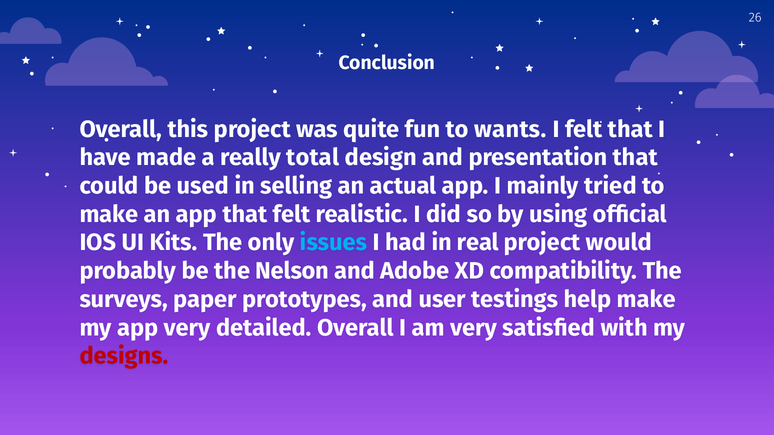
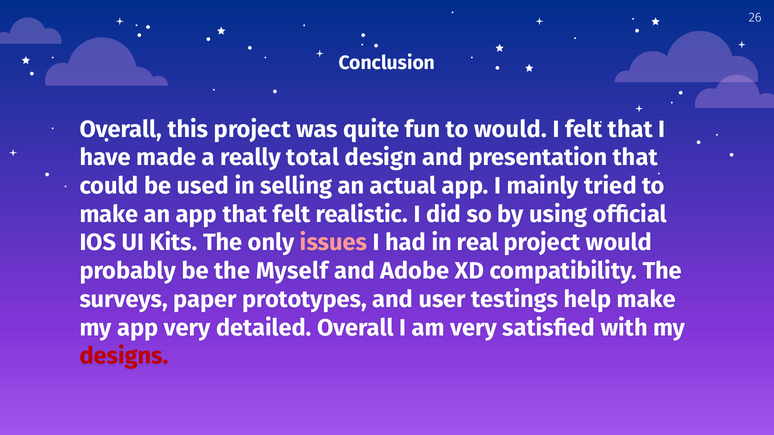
to wants: wants -> would
issues colour: light blue -> pink
Nelson: Nelson -> Myself
